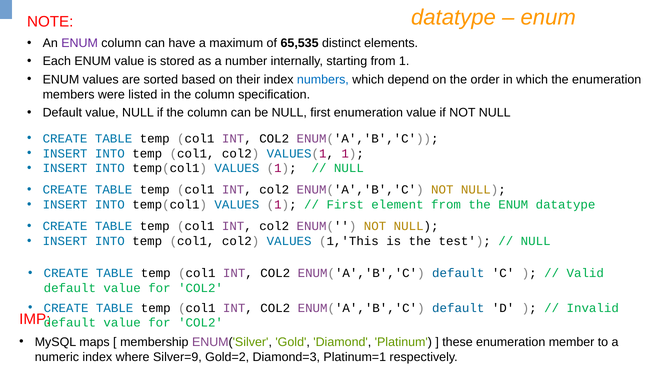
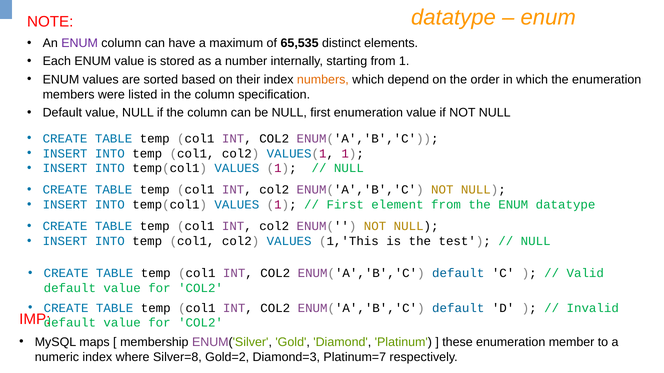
numbers colour: blue -> orange
Silver=9: Silver=9 -> Silver=8
Platinum=1: Platinum=1 -> Platinum=7
